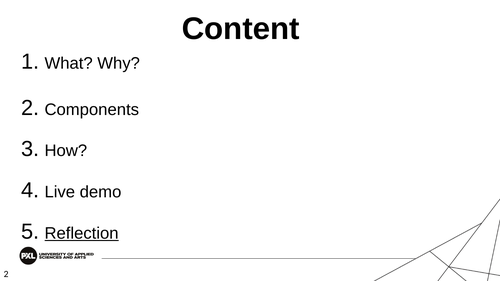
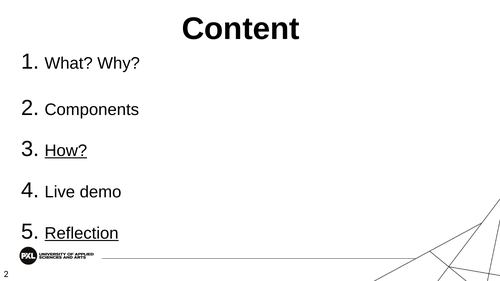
How underline: none -> present
